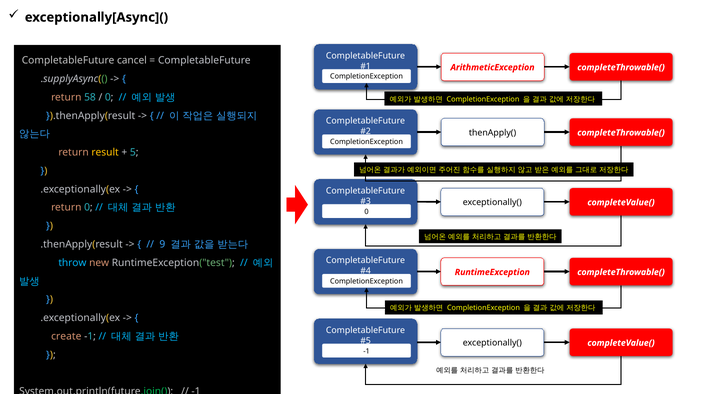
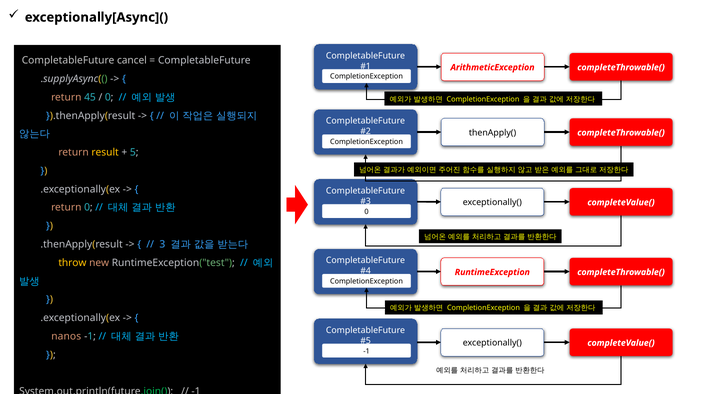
58: 58 -> 45
9: 9 -> 3
throw colour: light blue -> yellow
create: create -> nanos
